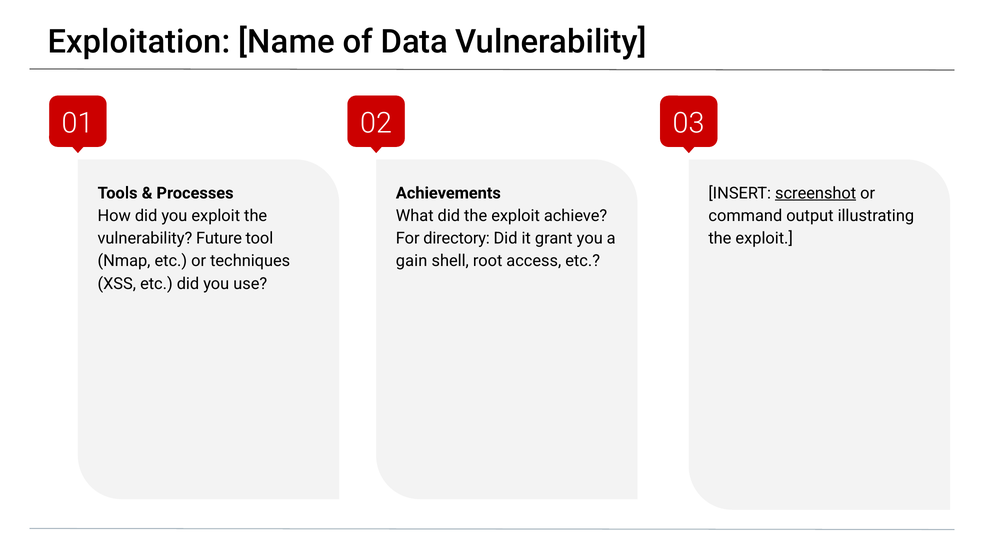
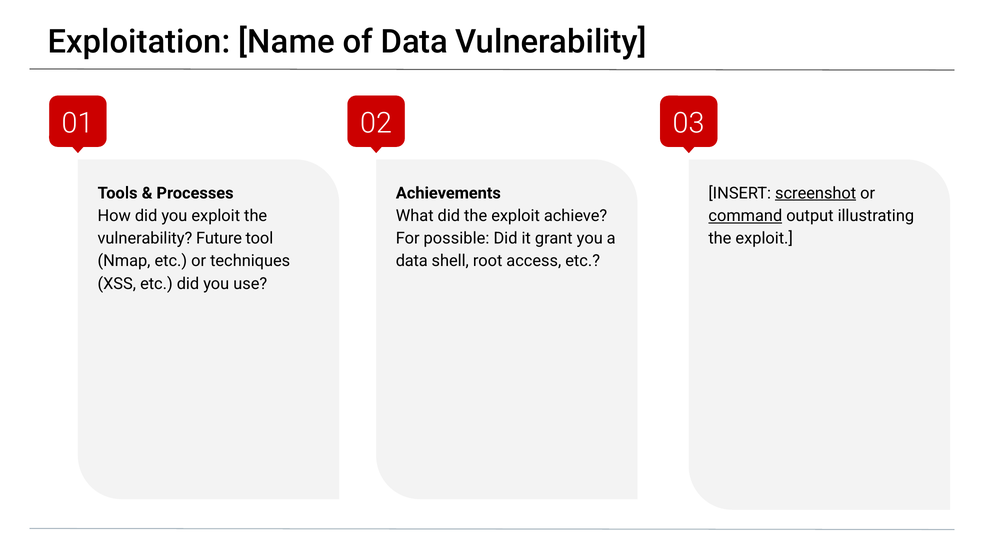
command underline: none -> present
directory: directory -> possible
gain at (412, 261): gain -> data
